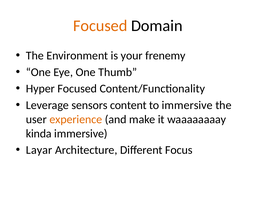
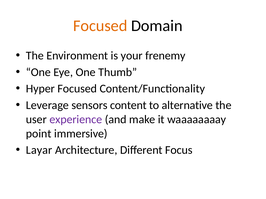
to immersive: immersive -> alternative
experience colour: orange -> purple
kinda: kinda -> point
